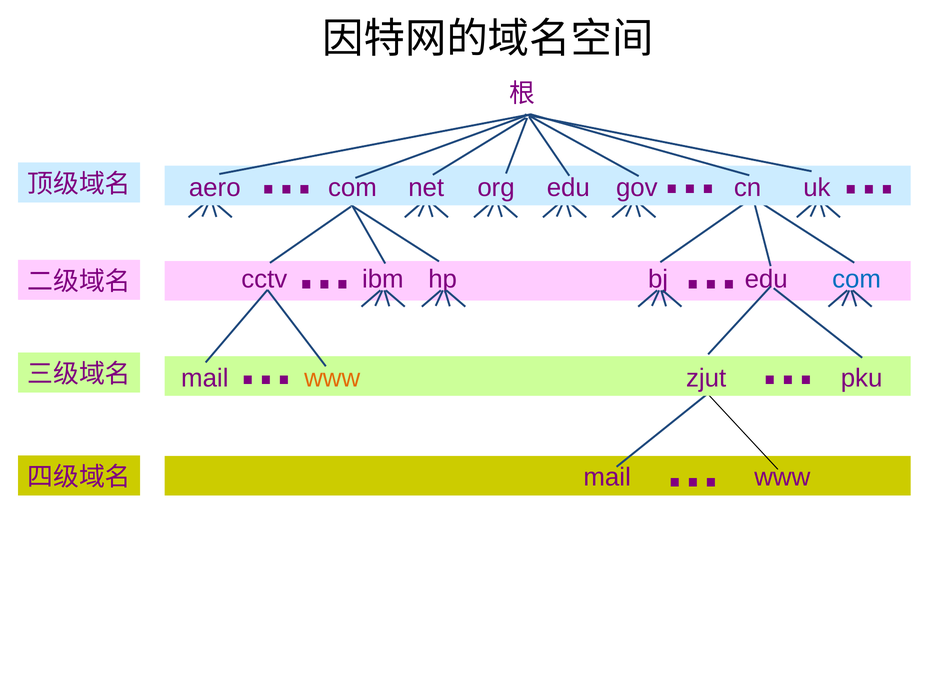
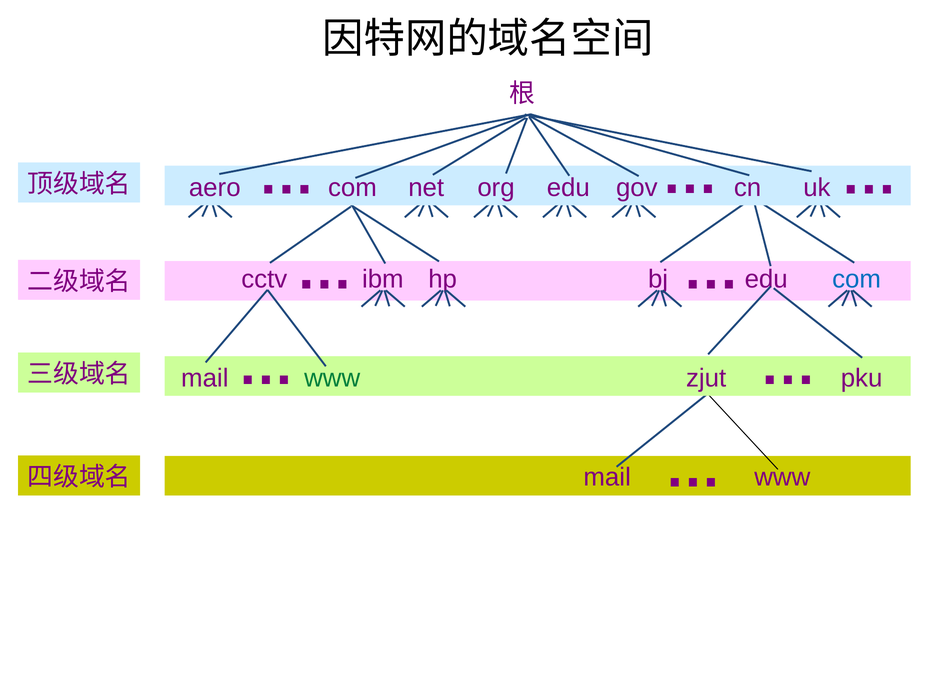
www at (332, 378) colour: orange -> green
